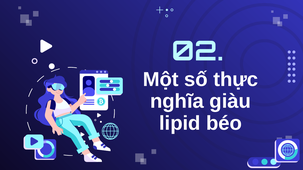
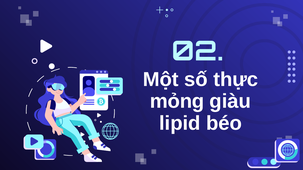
nghĩa: nghĩa -> mỏng
